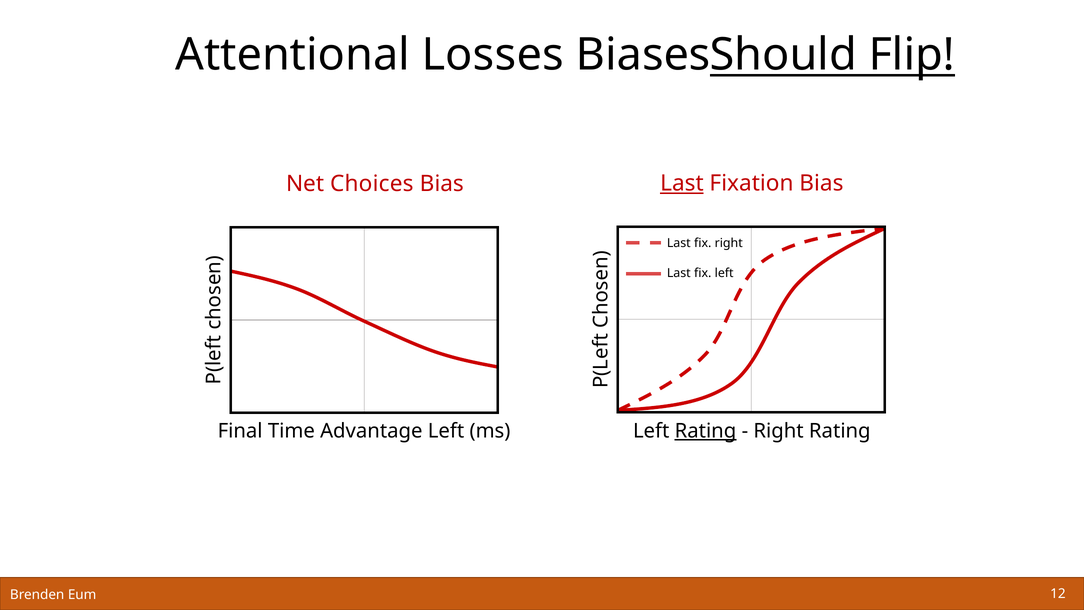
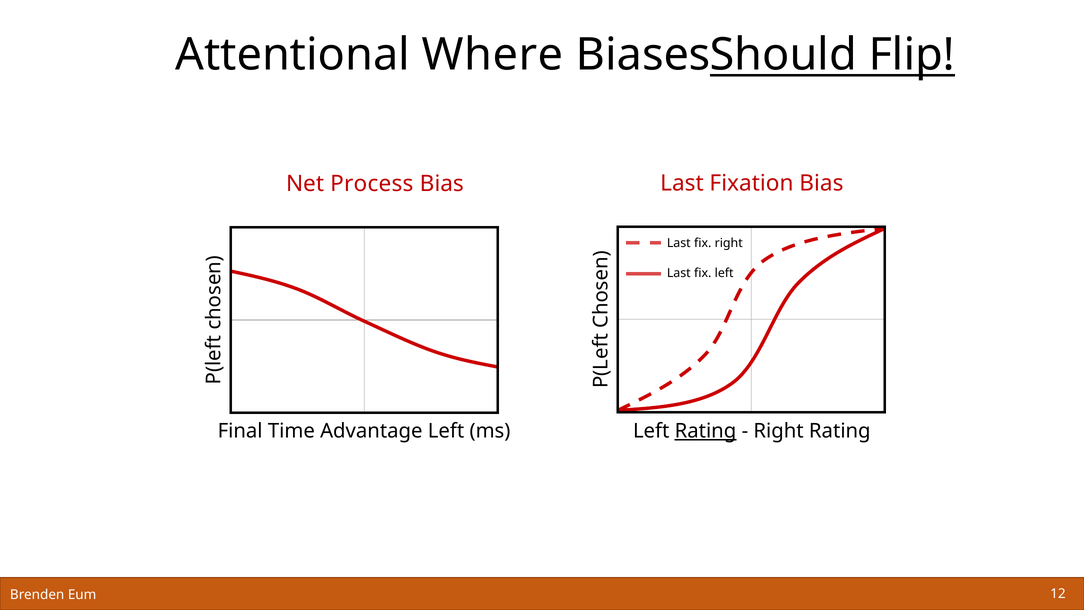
Losses: Losses -> Where
Last at (682, 183) underline: present -> none
Choices: Choices -> Process
